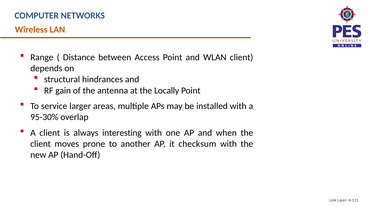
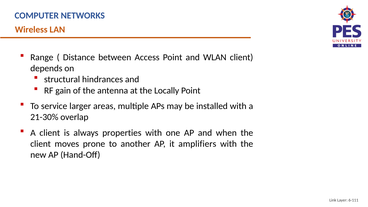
95-30%: 95-30% -> 21-30%
interesting: interesting -> properties
checksum: checksum -> amplifiers
